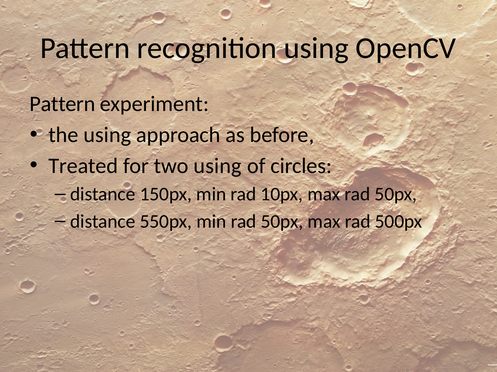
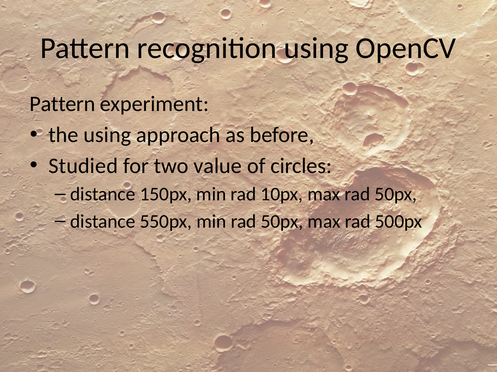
Treated: Treated -> Studied
two using: using -> value
